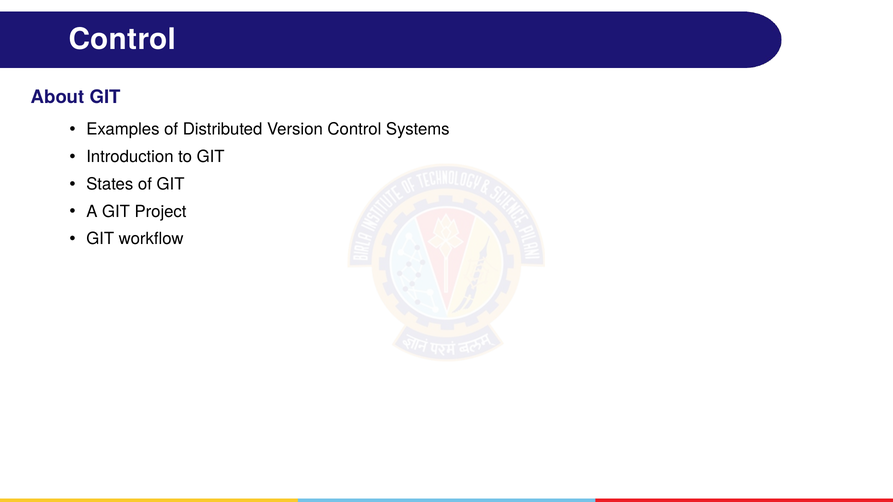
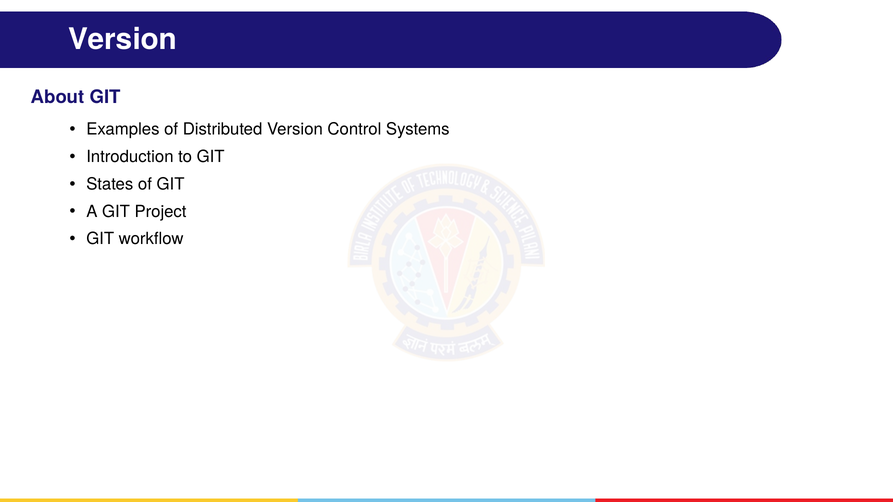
Control at (122, 40): Control -> Version
